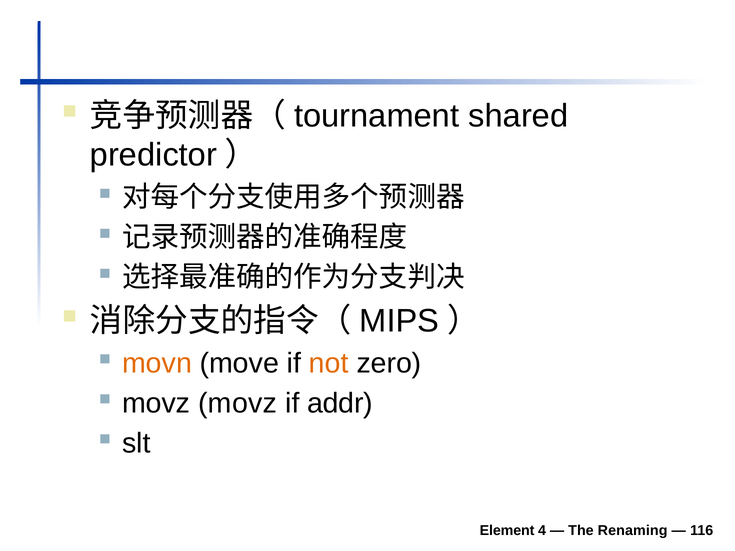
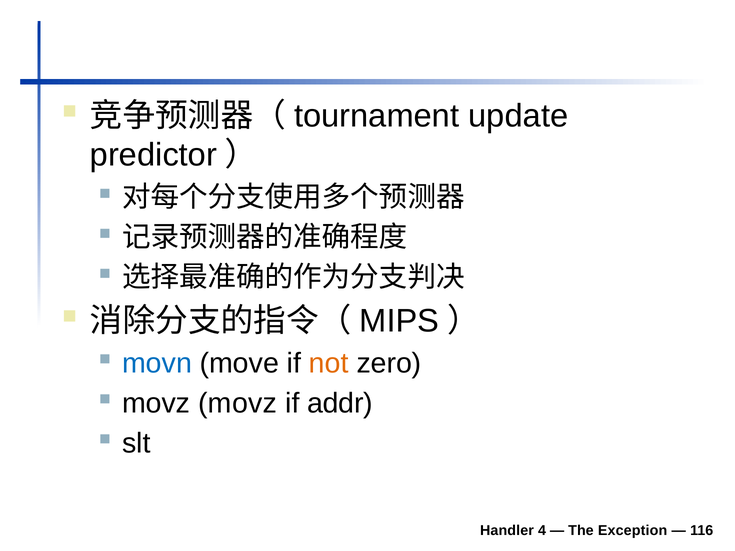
shared: shared -> update
movn colour: orange -> blue
Element: Element -> Handler
Renaming: Renaming -> Exception
